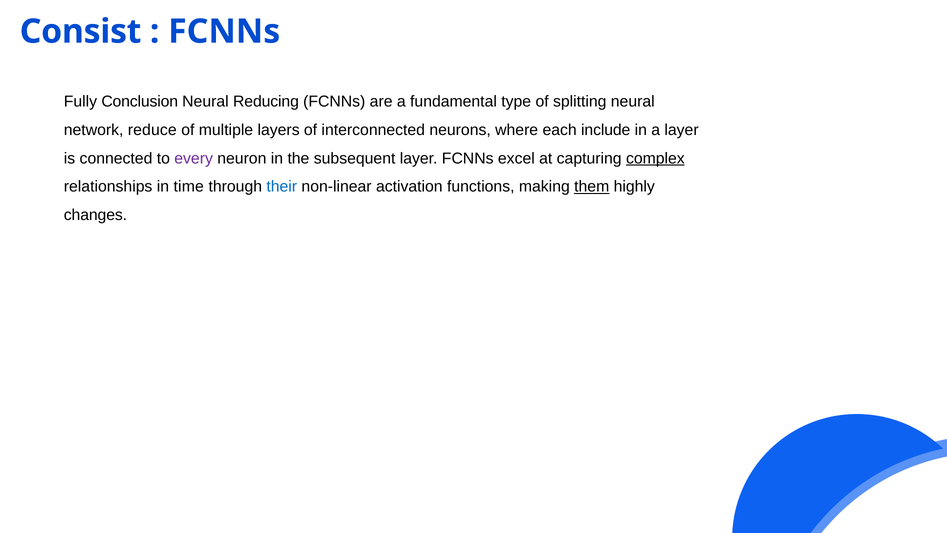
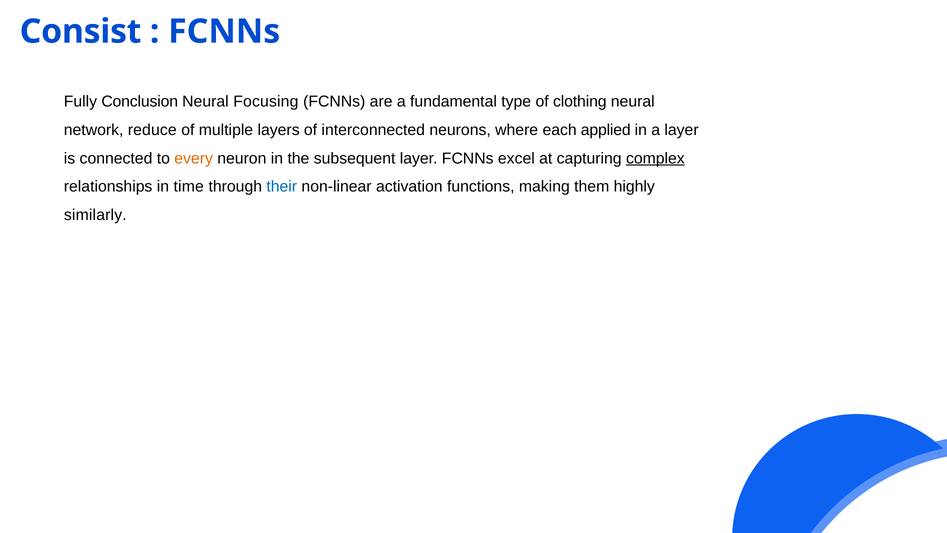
Reducing: Reducing -> Focusing
splitting: splitting -> clothing
include: include -> applied
every colour: purple -> orange
them underline: present -> none
changes: changes -> similarly
